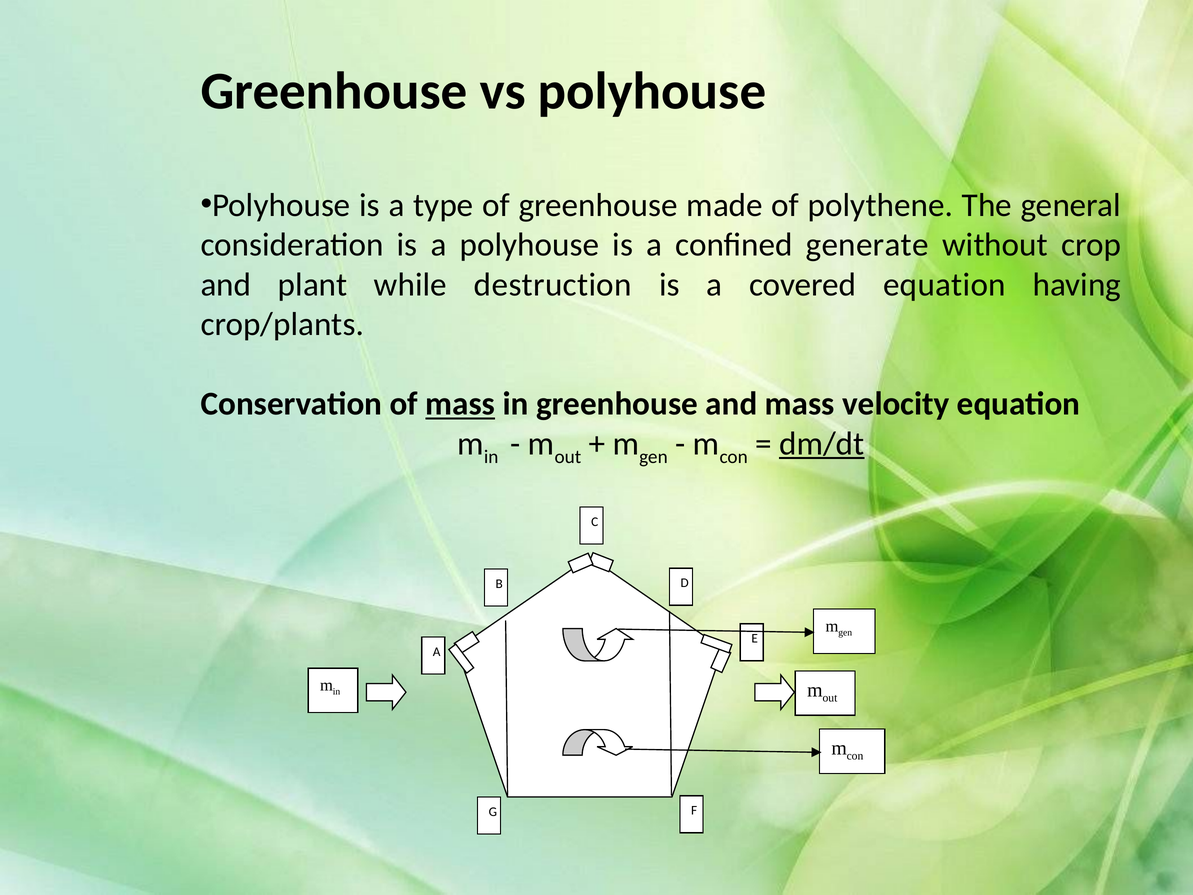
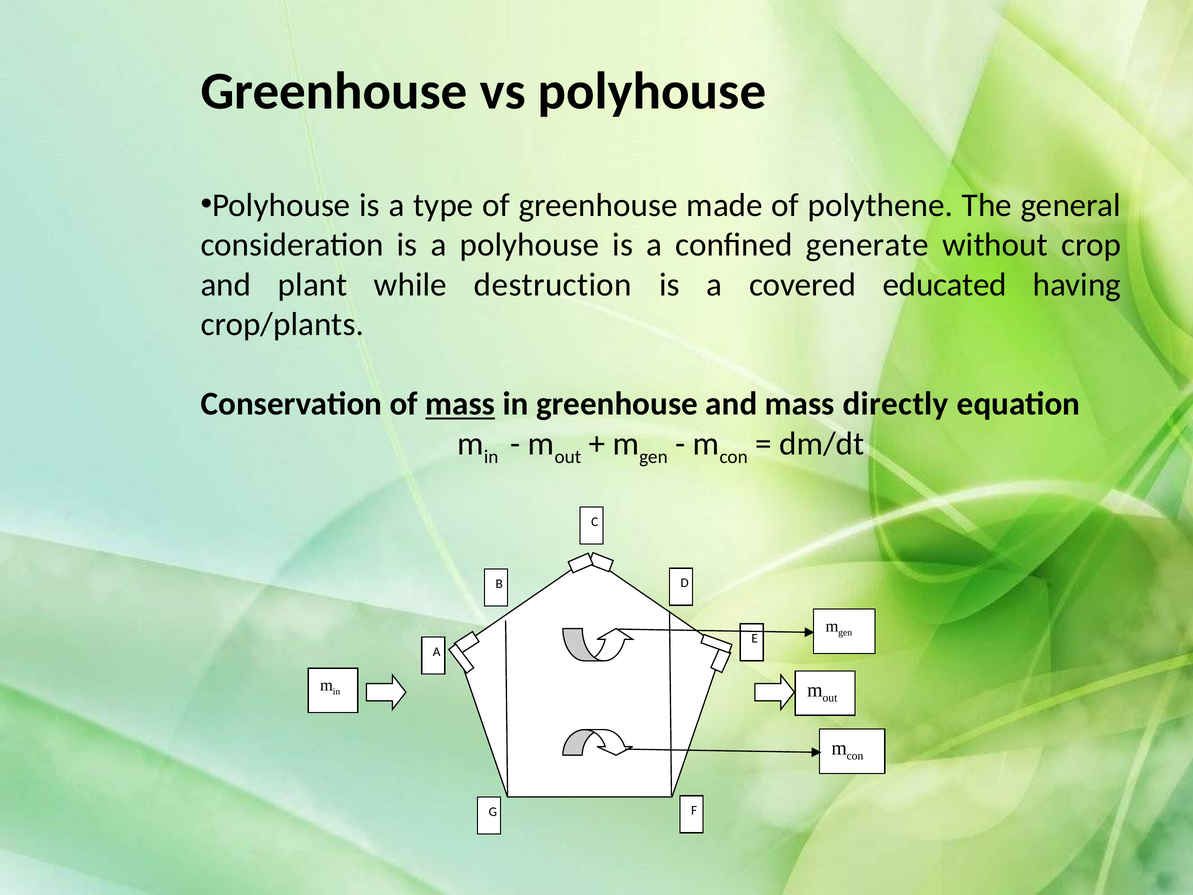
covered equation: equation -> educated
velocity: velocity -> directly
dm/dt underline: present -> none
